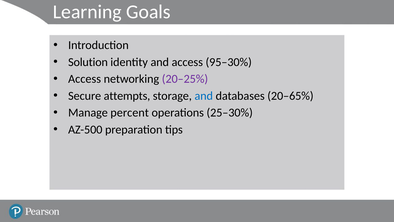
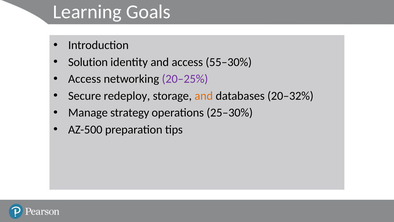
95–30%: 95–30% -> 55–30%
attempts: attempts -> redeploy
and at (204, 96) colour: blue -> orange
20–65%: 20–65% -> 20–32%
percent: percent -> strategy
